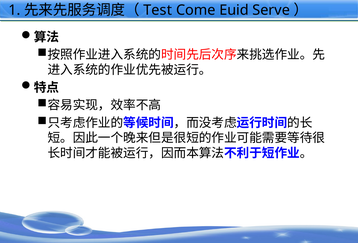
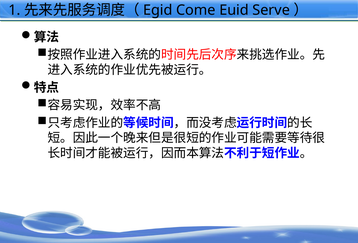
Test: Test -> Egid
